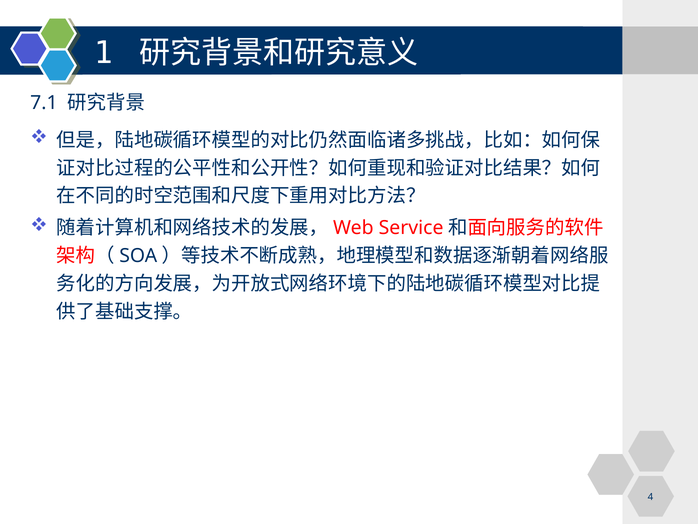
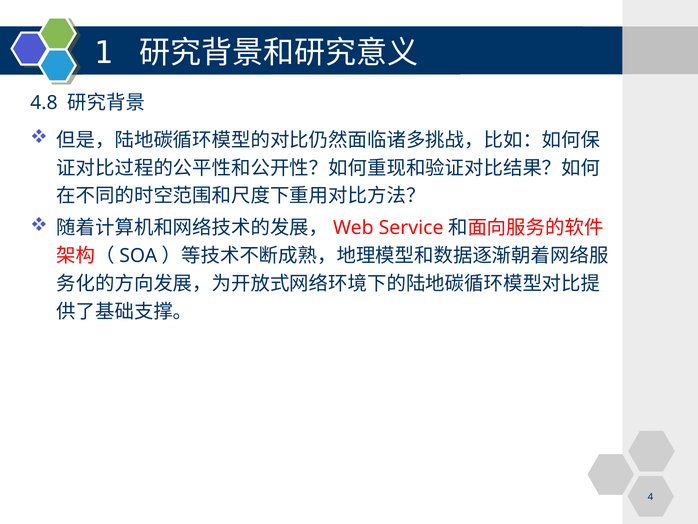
7.1: 7.1 -> 4.8
